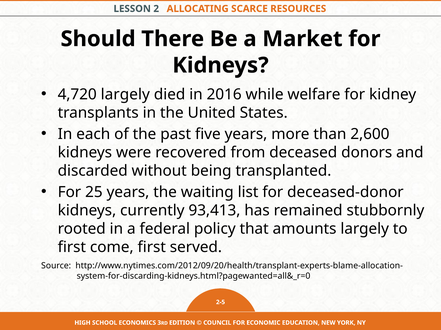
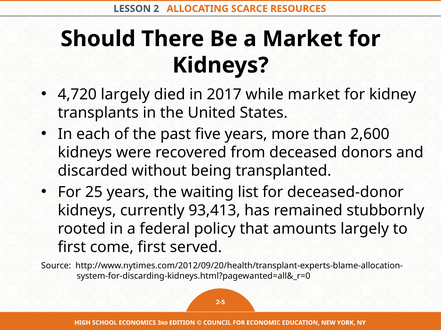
2016: 2016 -> 2017
while welfare: welfare -> market
